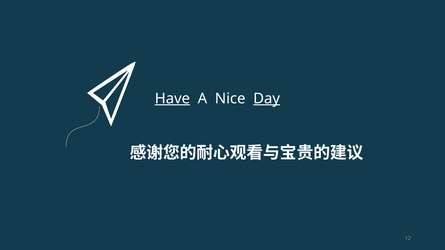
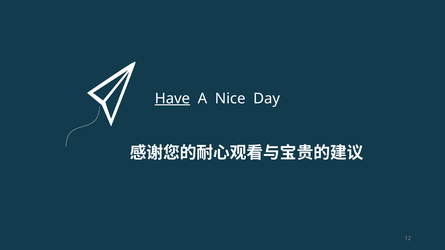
Day underline: present -> none
